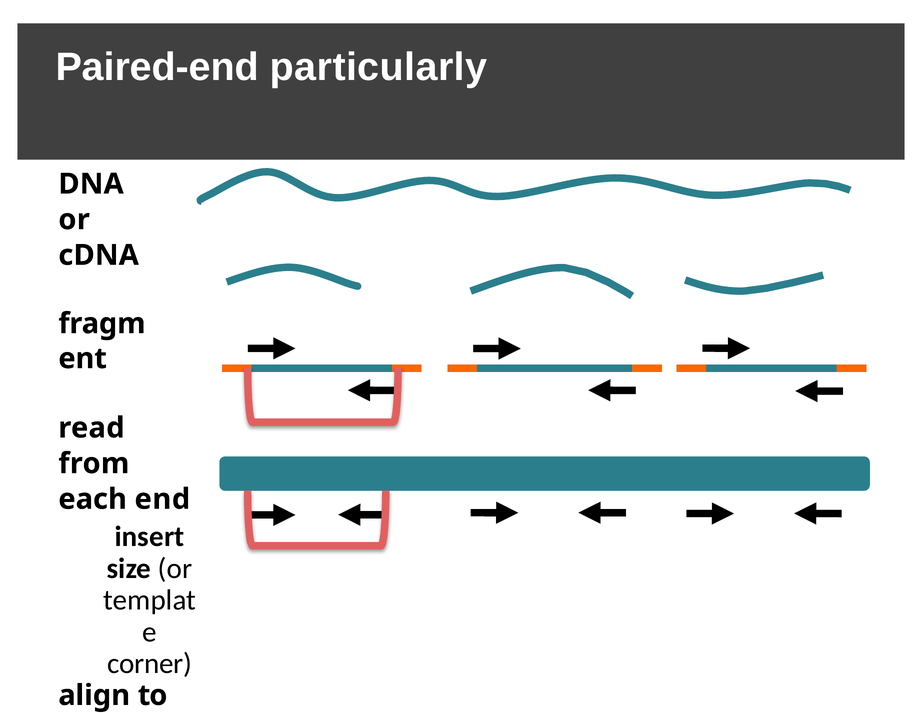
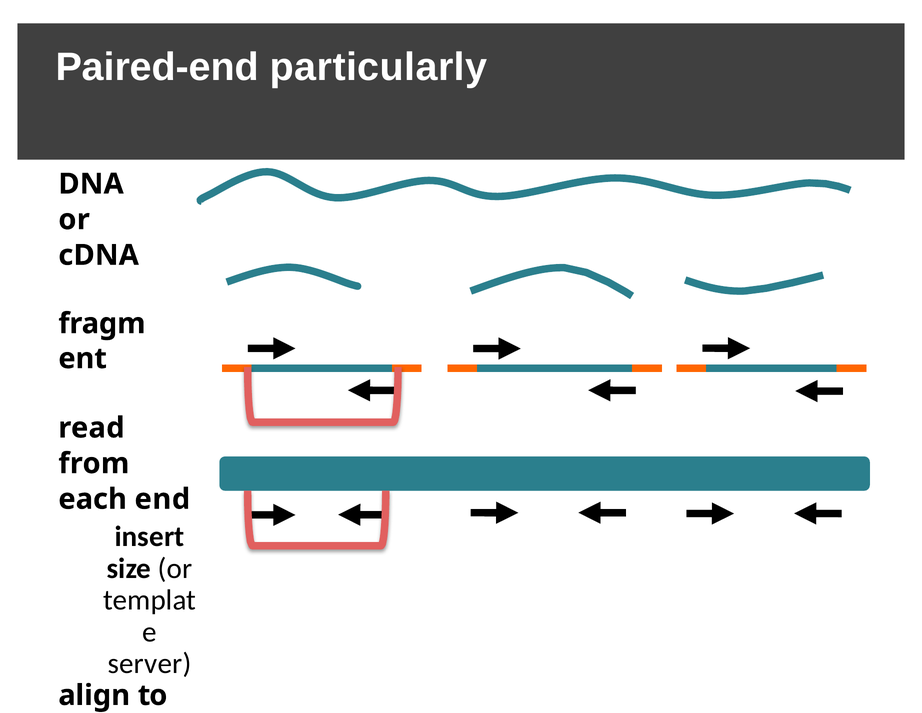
corner: corner -> server
